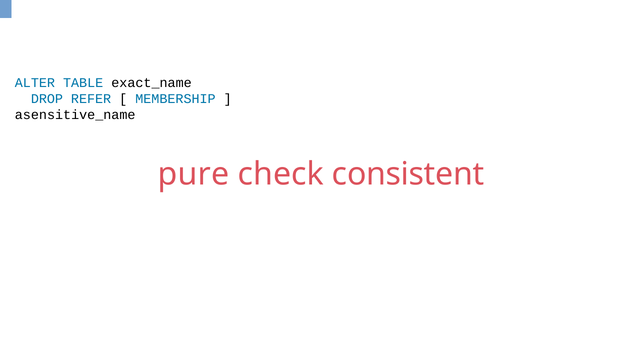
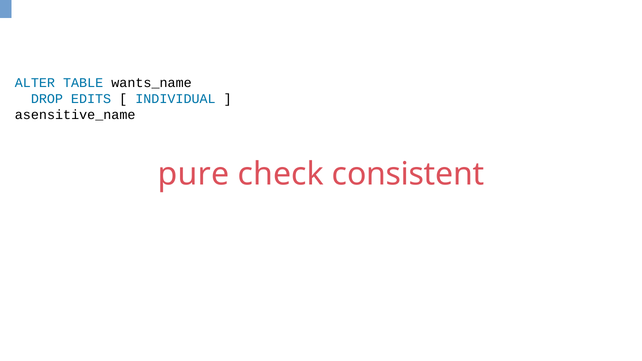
exact_name: exact_name -> wants_name
REFER: REFER -> EDITS
MEMBERSHIP: MEMBERSHIP -> INDIVIDUAL
